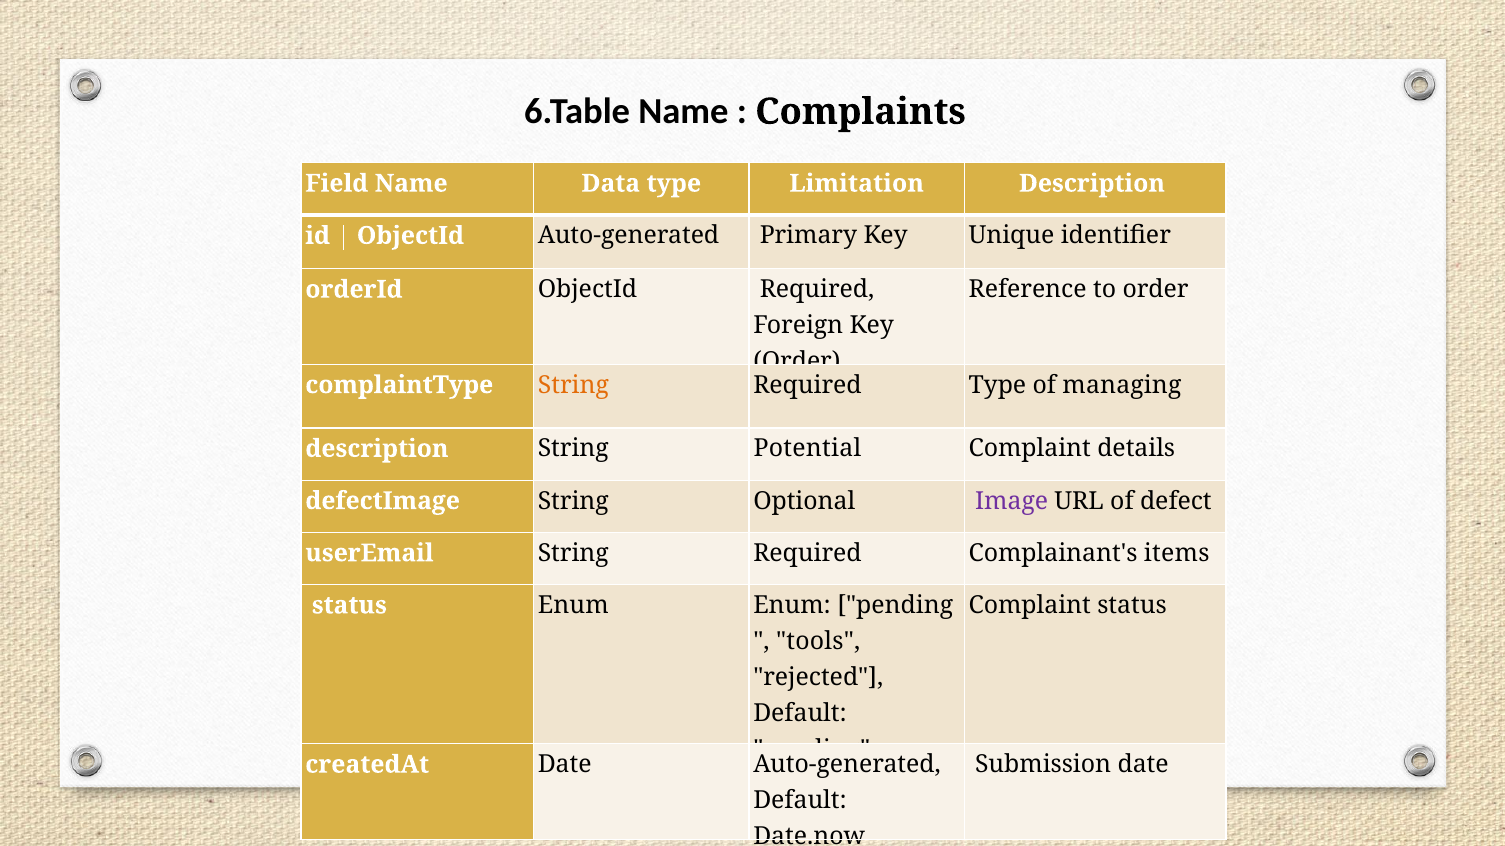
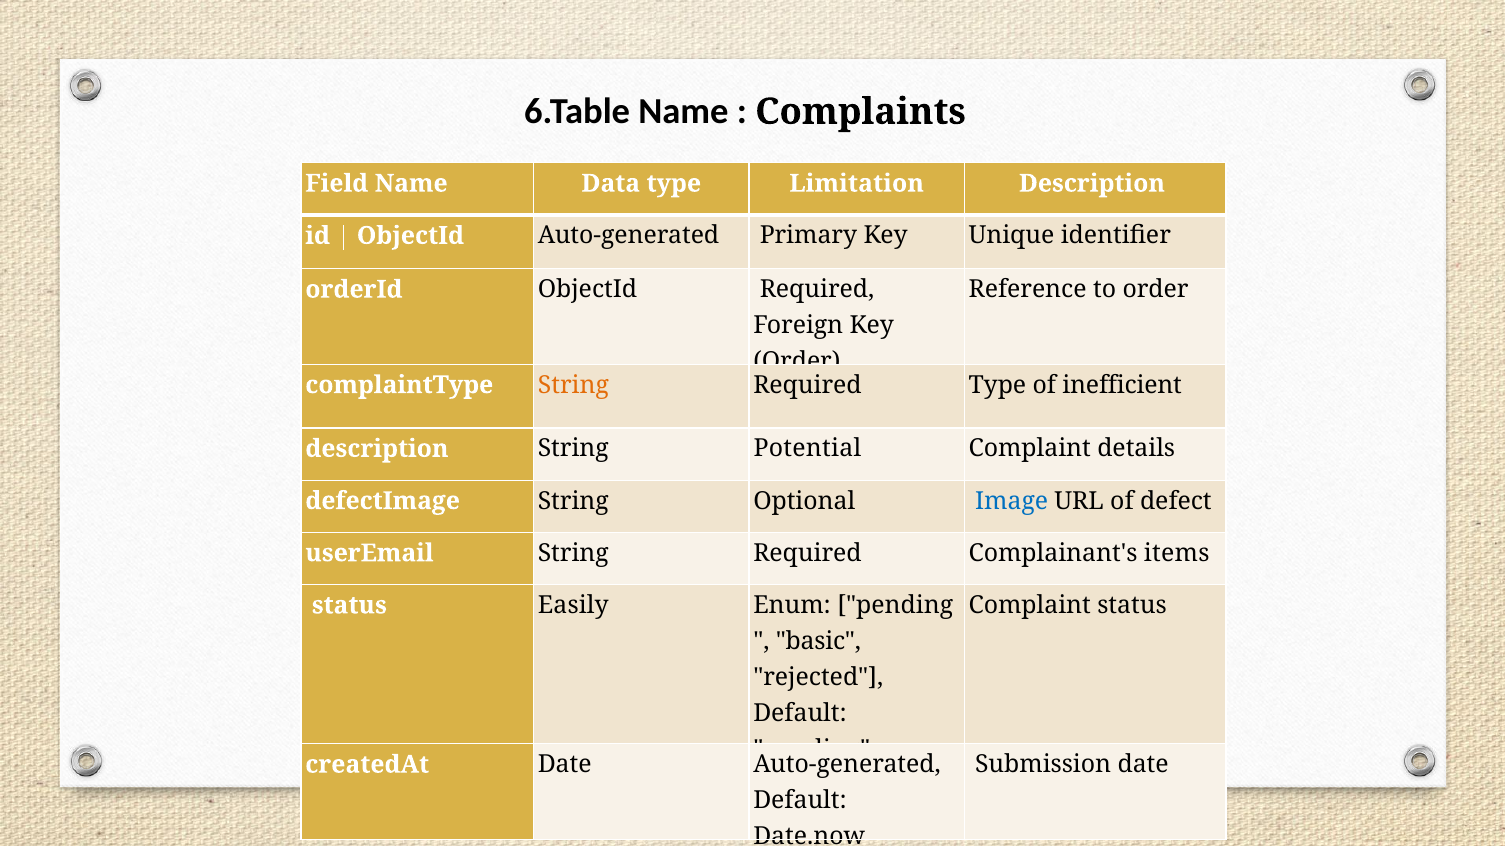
managing: managing -> inefficient
Image colour: purple -> blue
status Enum: Enum -> Easily
tools: tools -> basic
